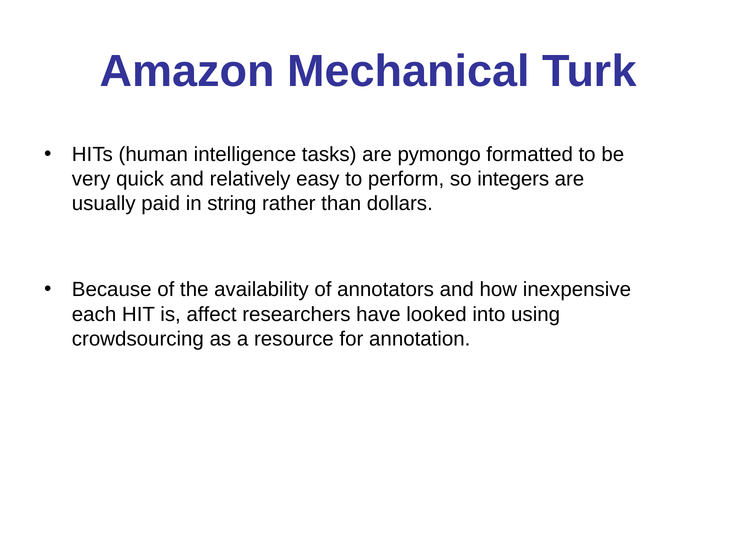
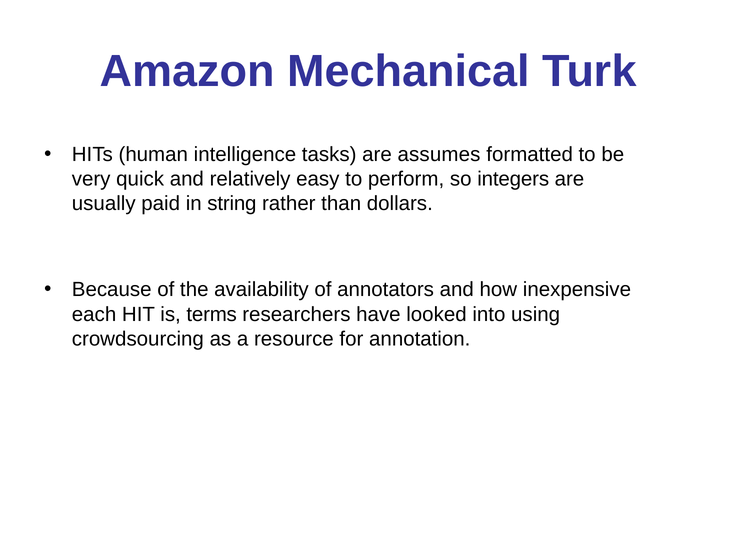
pymongo: pymongo -> assumes
affect: affect -> terms
